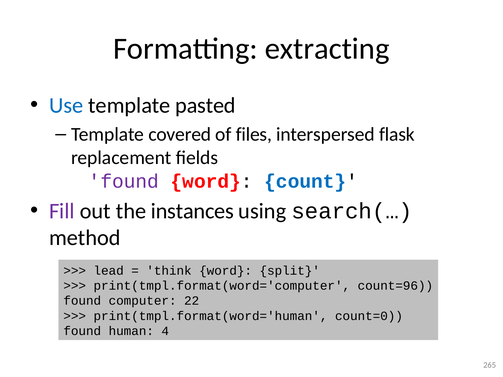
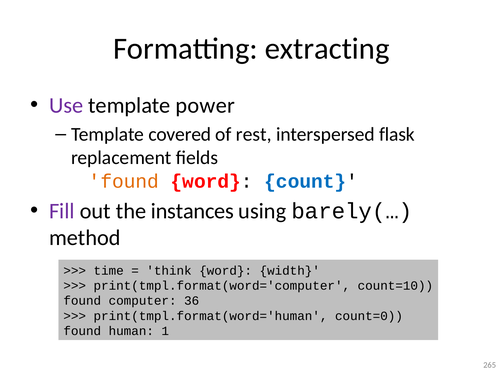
Use colour: blue -> purple
pasted: pasted -> power
files: files -> rest
found at (124, 181) colour: purple -> orange
search(…: search(… -> barely(…
lead: lead -> time
split: split -> width
count=96: count=96 -> count=10
22: 22 -> 36
4: 4 -> 1
